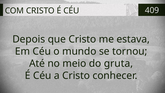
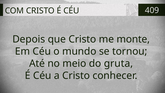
estava: estava -> monte
